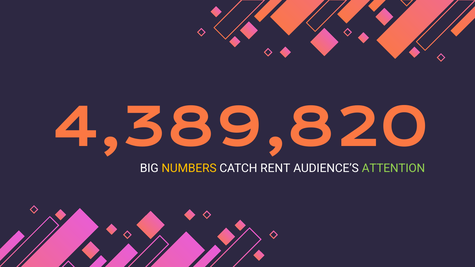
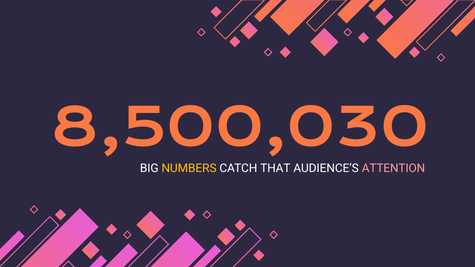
4,389,820: 4,389,820 -> 8,500,030
RENT: RENT -> THAT
ATTENTION colour: light green -> pink
